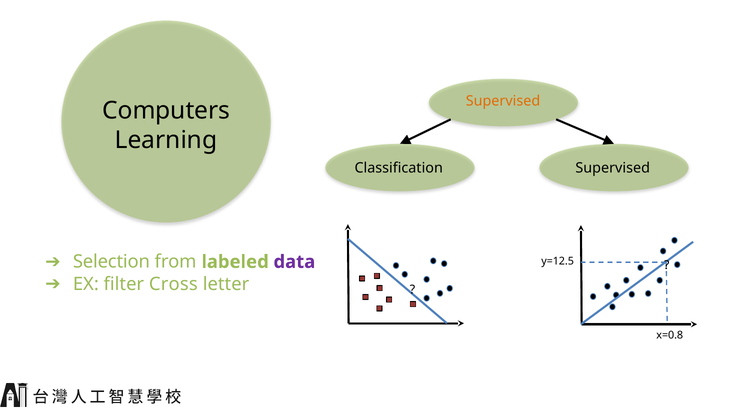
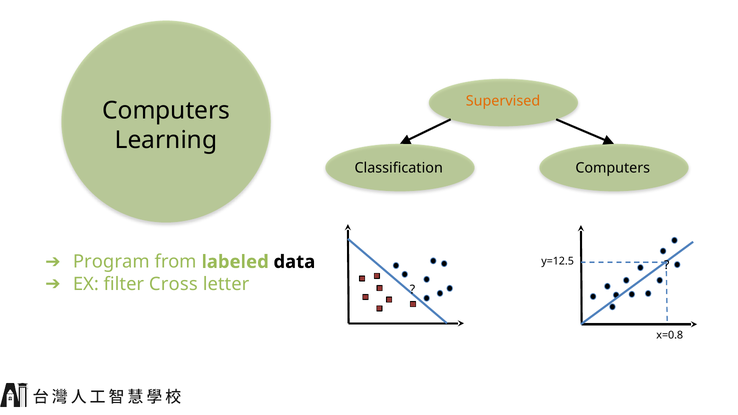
Classification Supervised: Supervised -> Computers
Selection: Selection -> Program
data colour: purple -> black
